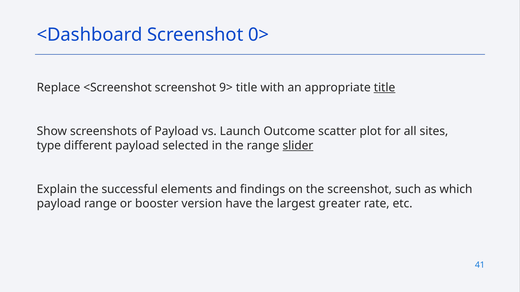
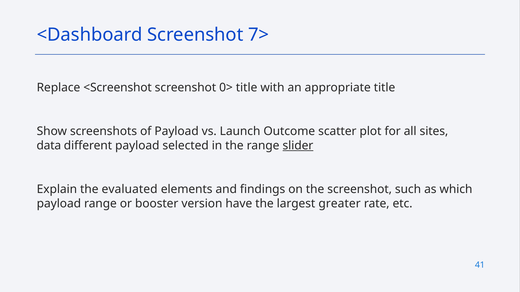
0>: 0> -> 7>
9>: 9> -> 0>
title at (385, 88) underline: present -> none
type: type -> data
successful: successful -> evaluated
